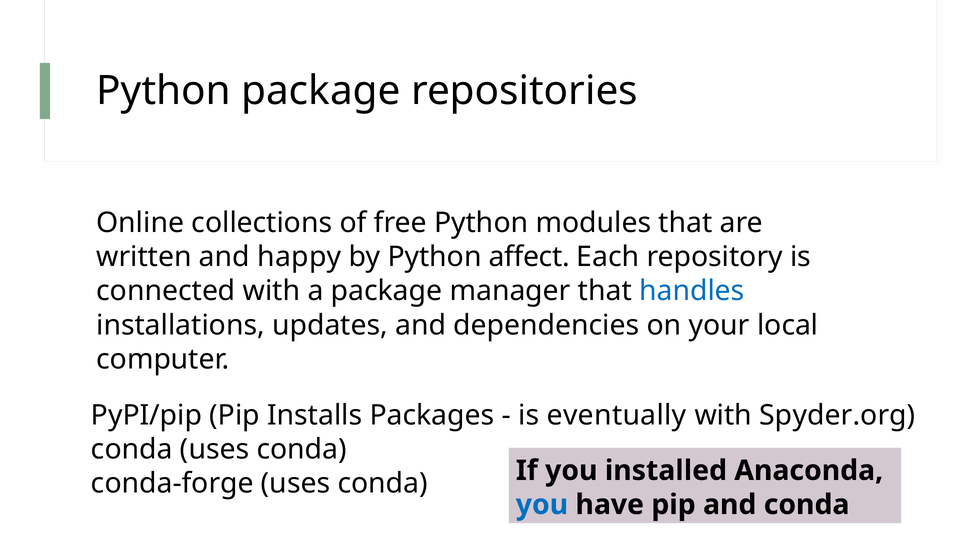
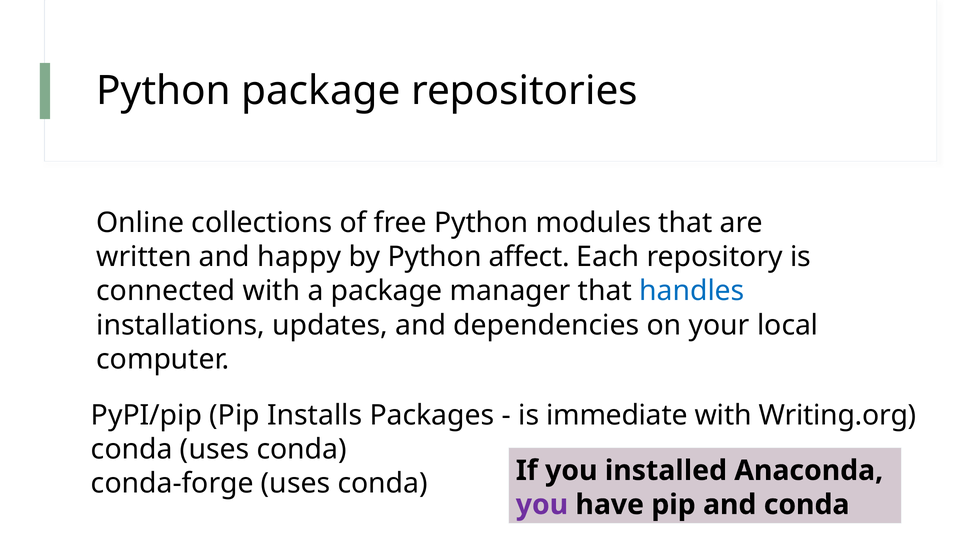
eventually: eventually -> immediate
Spyder.org: Spyder.org -> Writing.org
you at (542, 505) colour: blue -> purple
